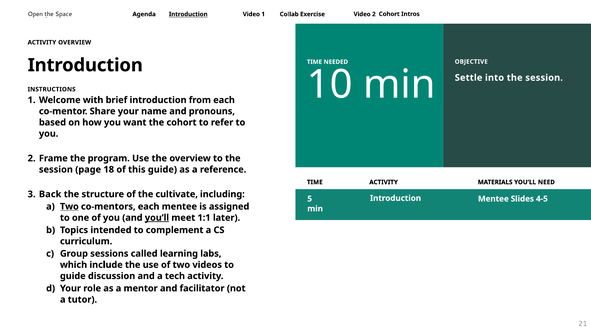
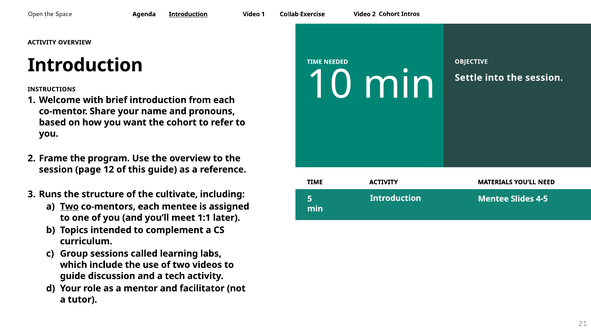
18: 18 -> 12
Back: Back -> Runs
you’ll at (157, 217) underline: present -> none
